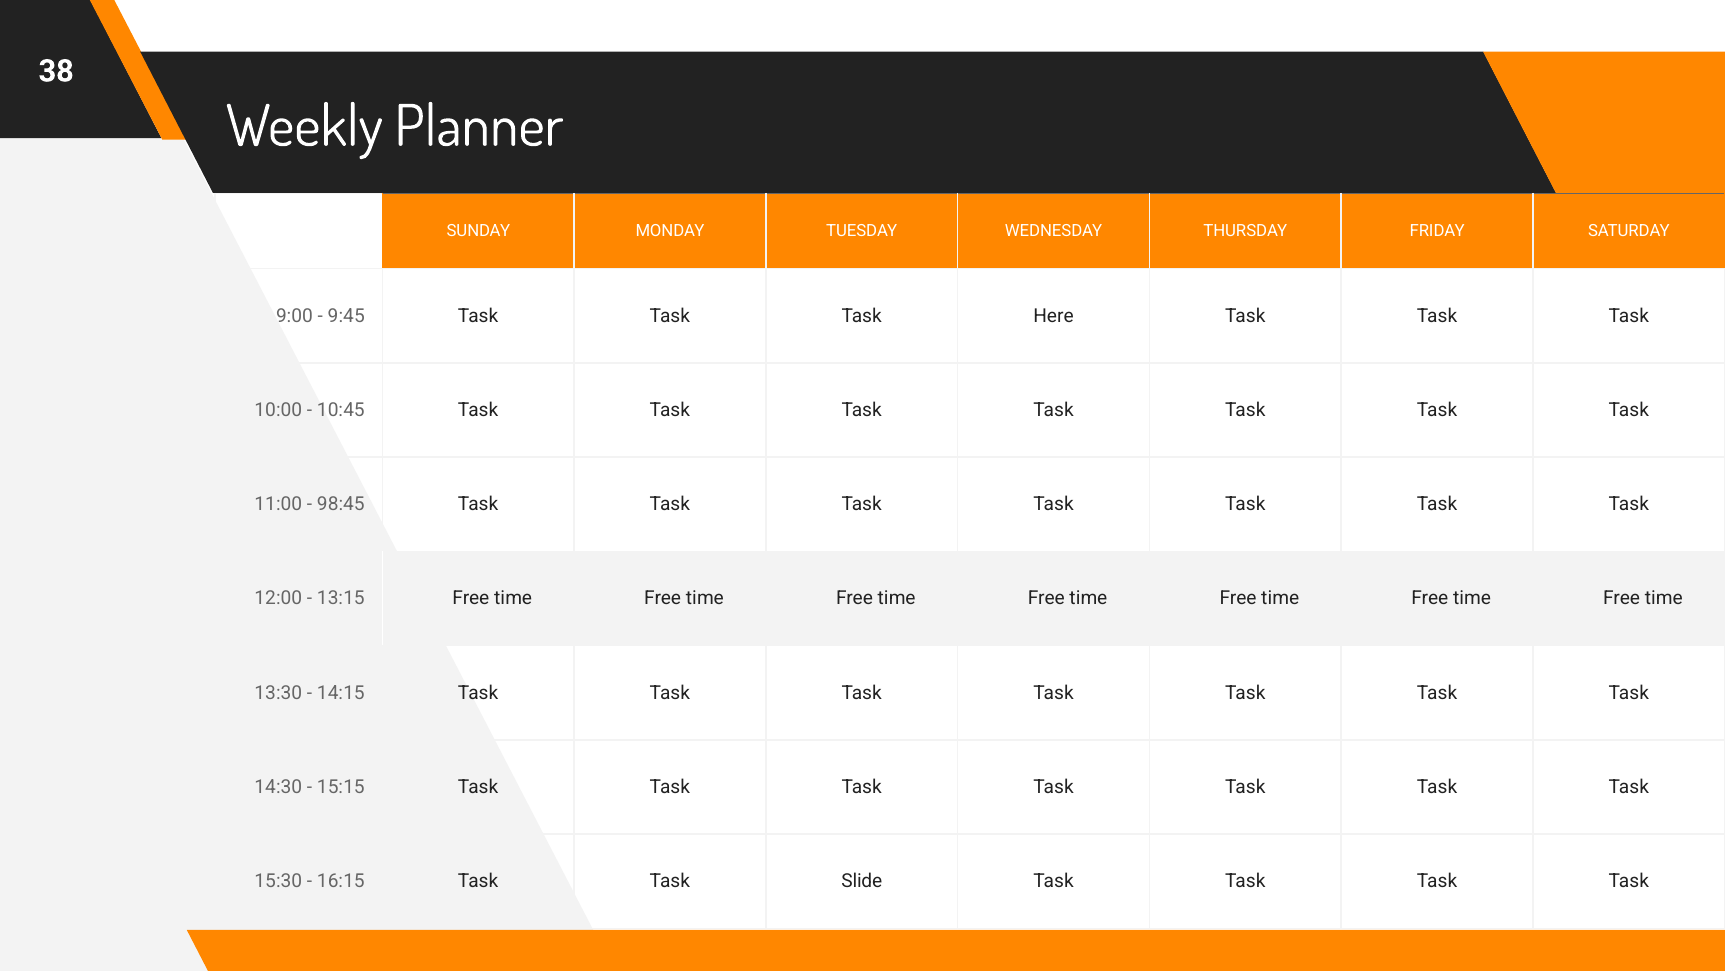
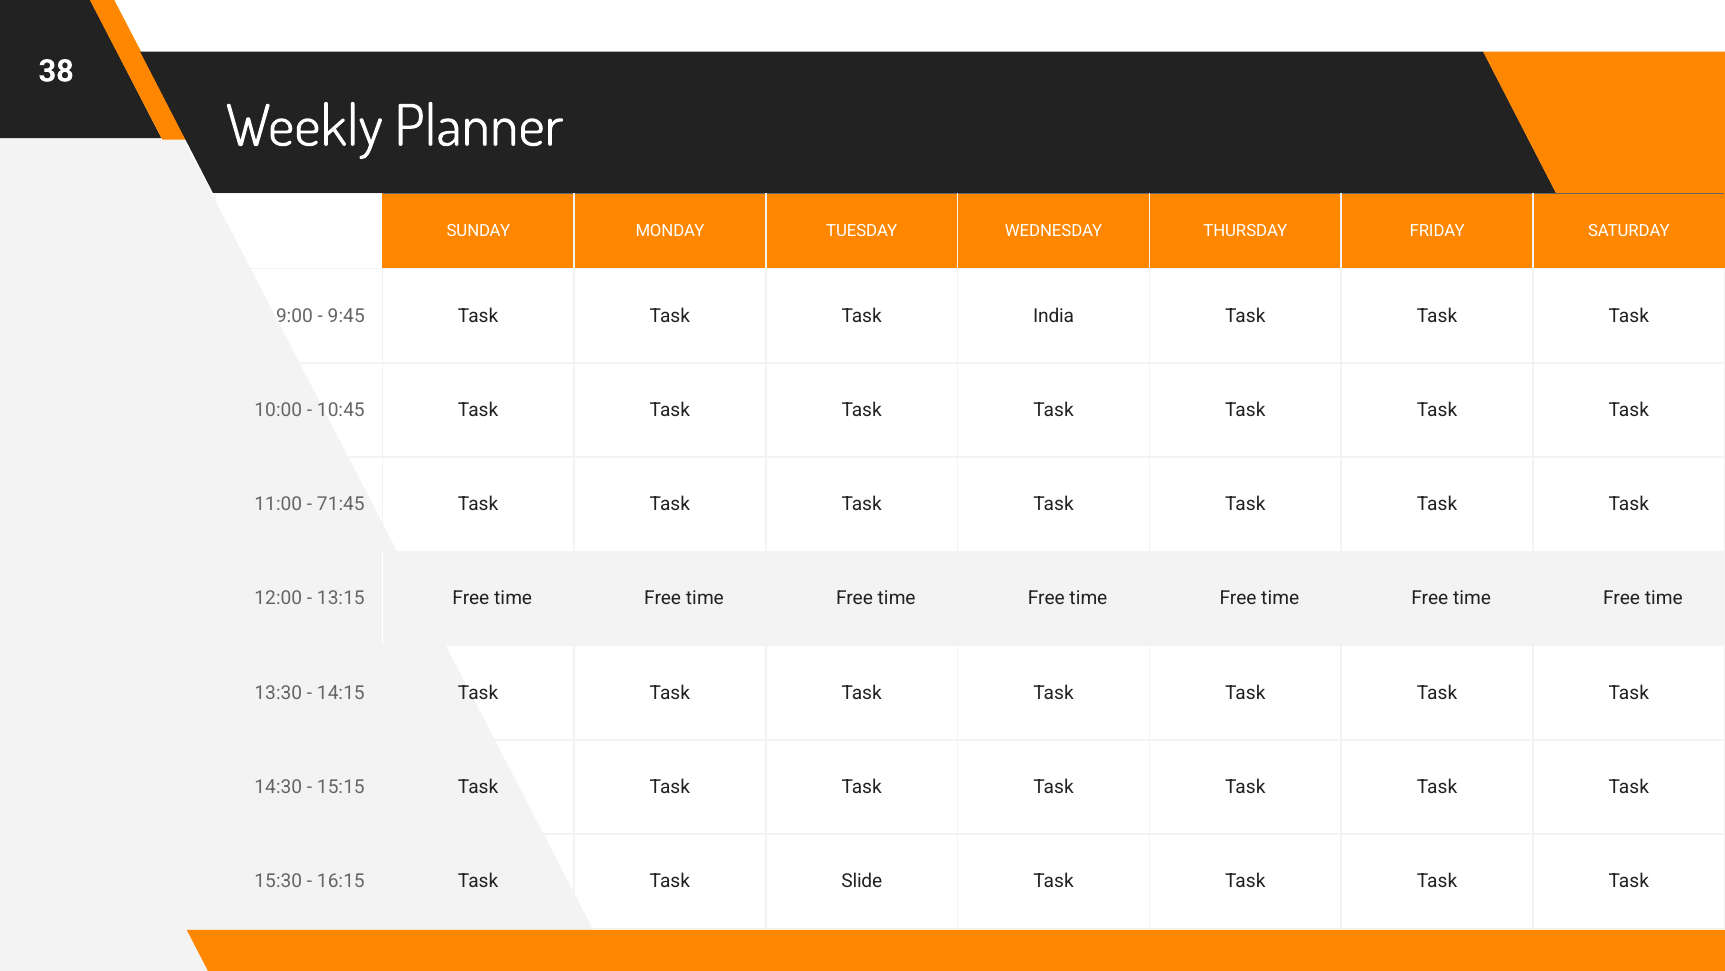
Here: Here -> India
98:45: 98:45 -> 71:45
